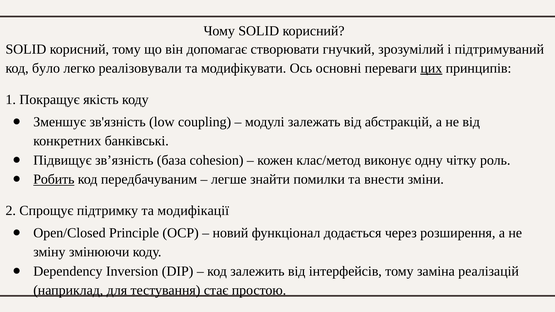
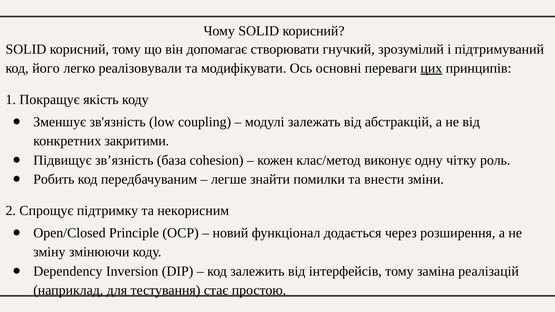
було: було -> його
банківські: банківські -> закритими
Робить underline: present -> none
модифікації: модифікації -> некорисним
